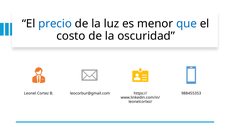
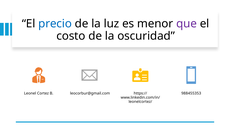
que colour: blue -> purple
